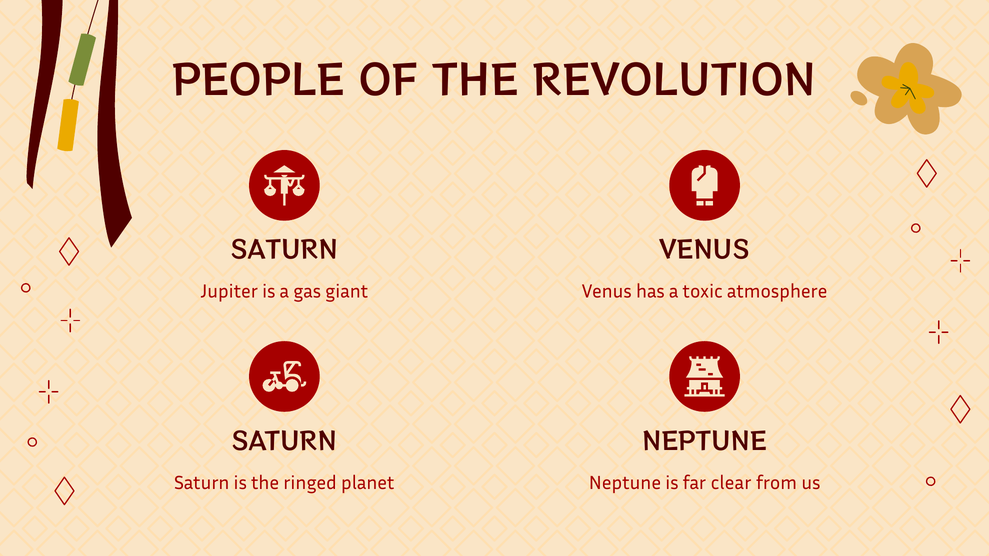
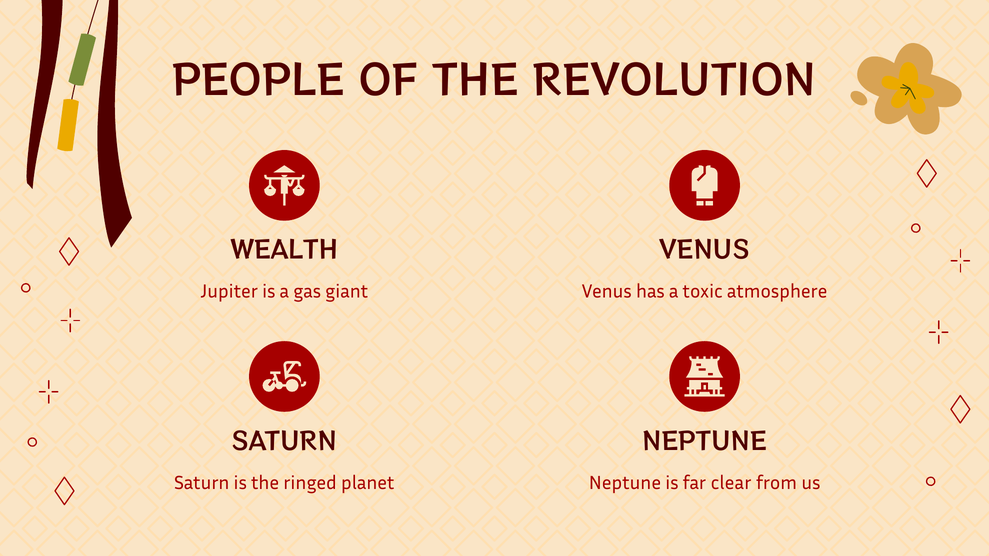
SATURN at (284, 251): SATURN -> WEALTH
